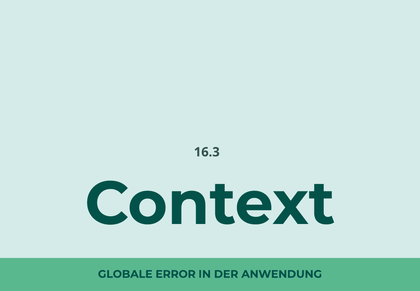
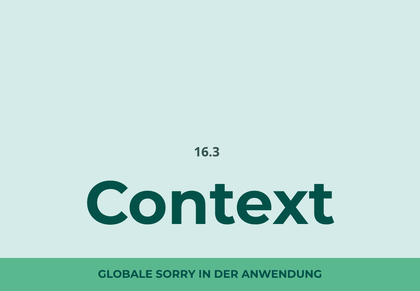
ERROR: ERROR -> SORRY
